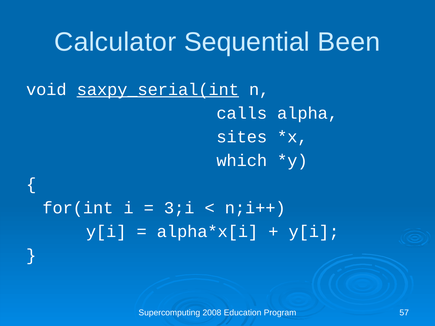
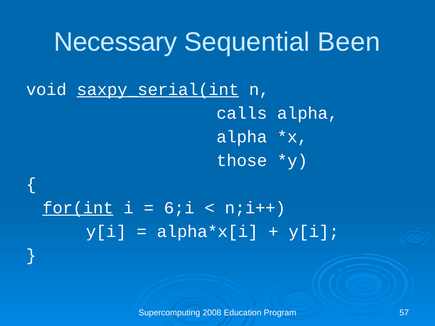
Calculator: Calculator -> Necessary
sites at (242, 137): sites -> alpha
which: which -> those
for(int underline: none -> present
3;i: 3;i -> 6;i
